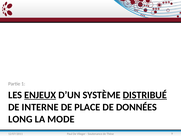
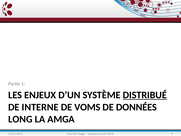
ENJEUX underline: present -> none
PLACE: PLACE -> VOMS
MODE: MODE -> AMGA
